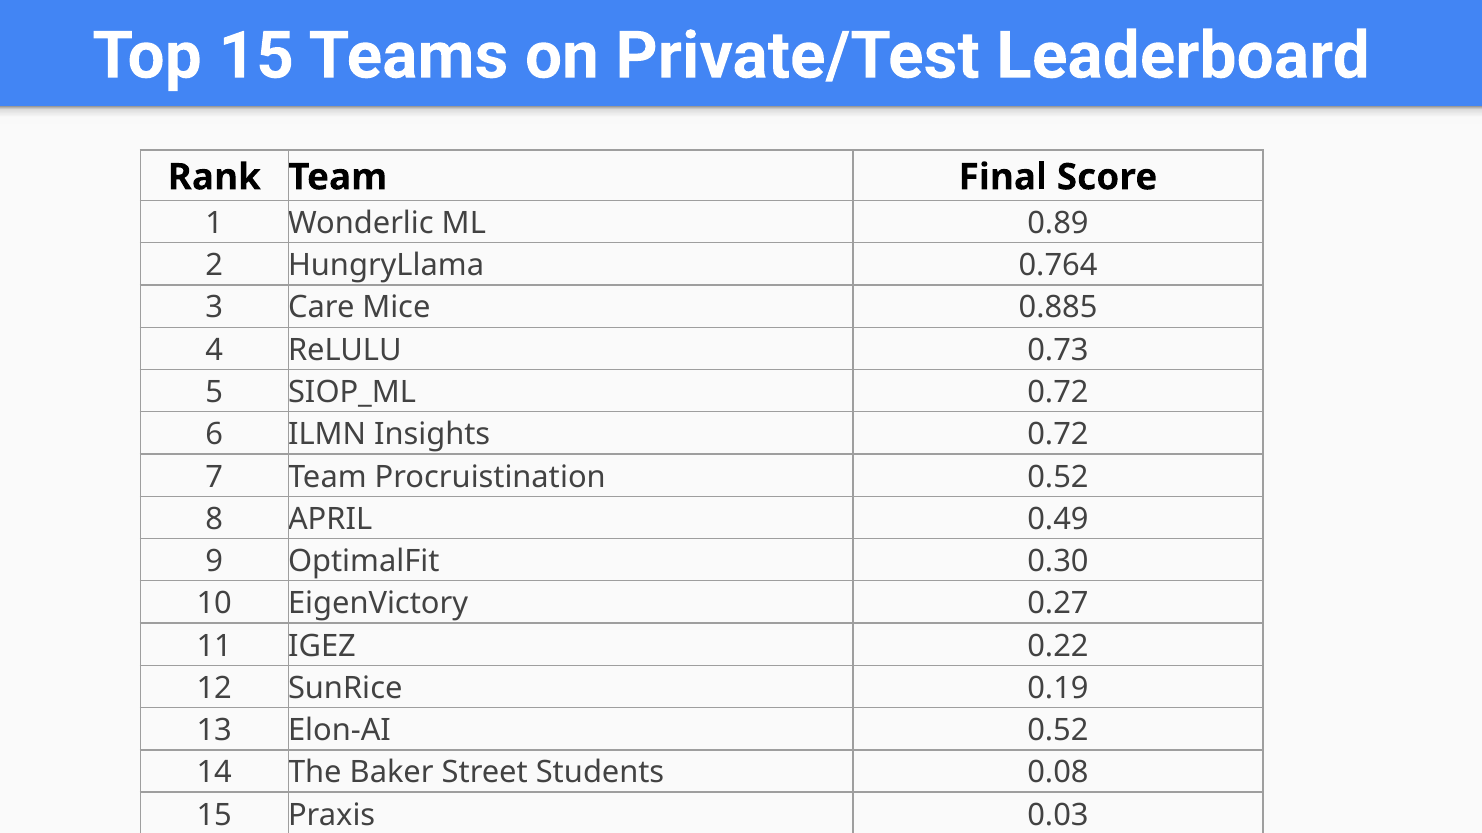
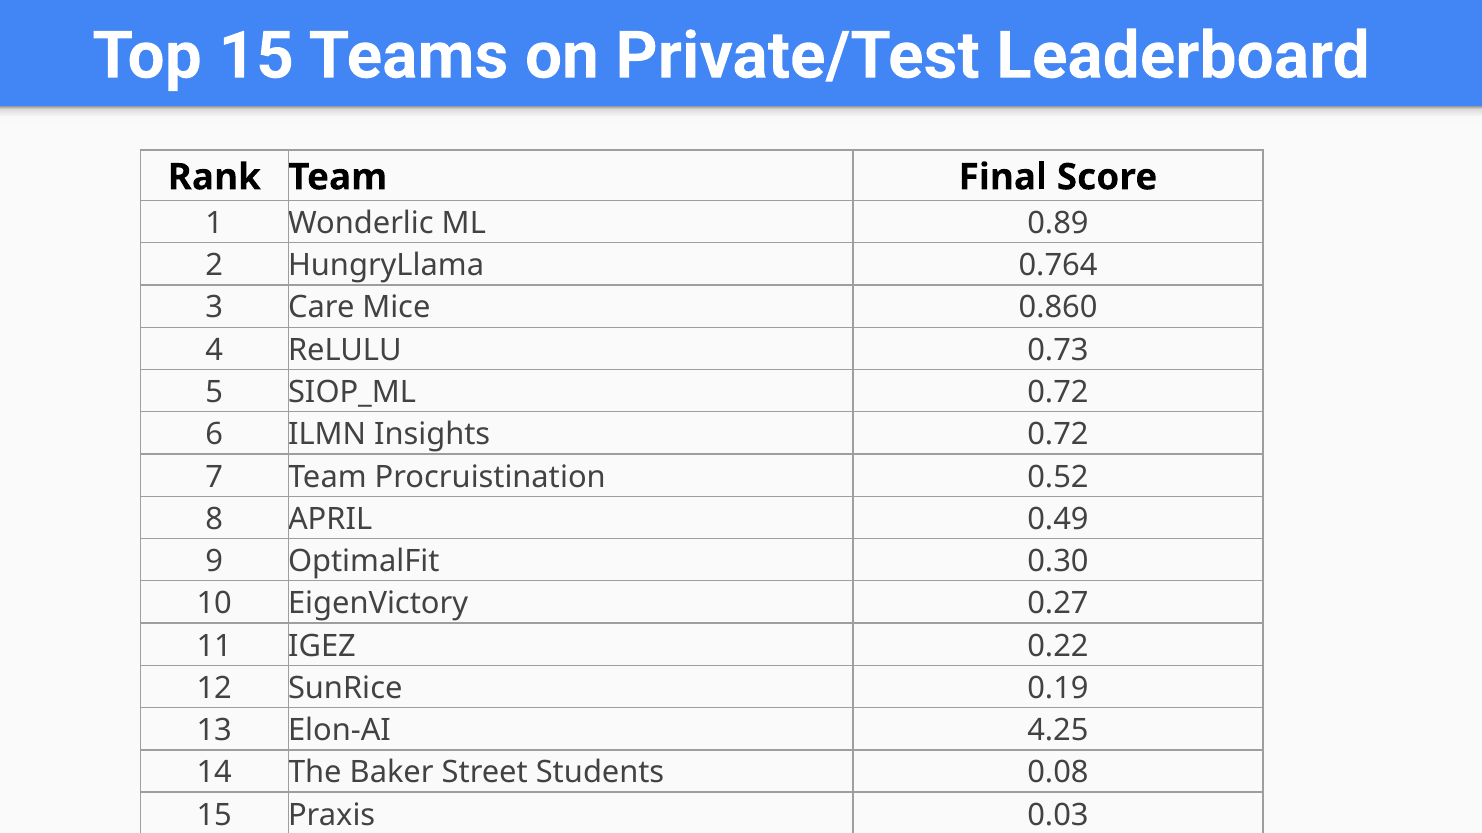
0.885: 0.885 -> 0.860
Elon-AI 0.52: 0.52 -> 4.25
